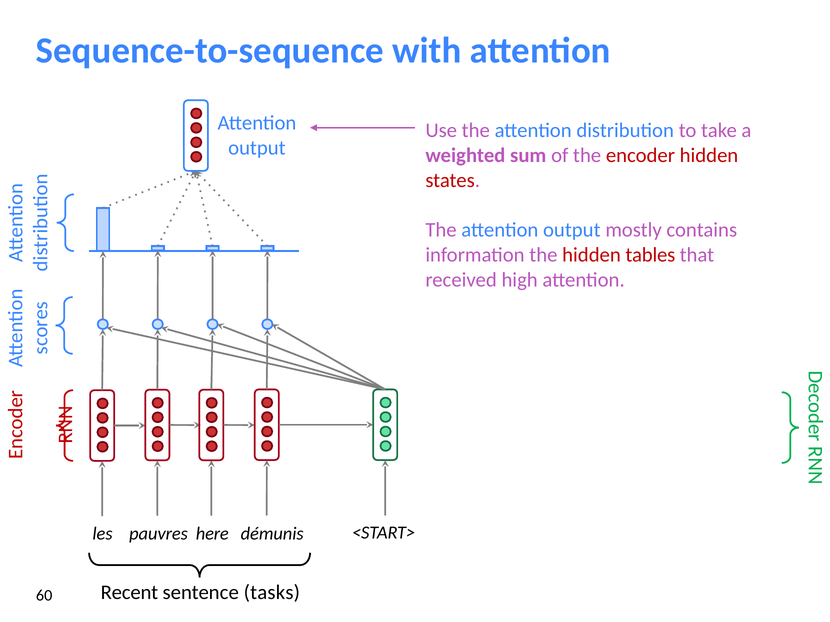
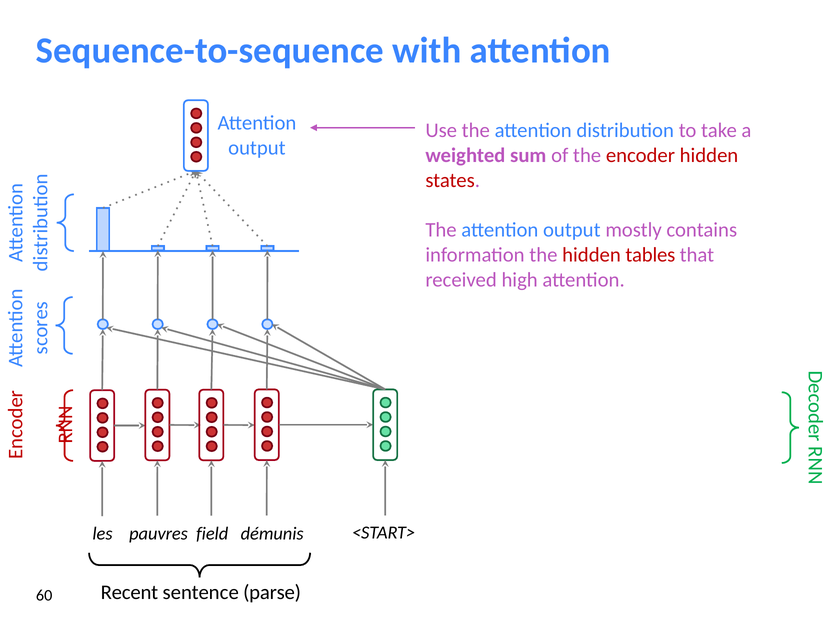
here: here -> field
tasks: tasks -> parse
